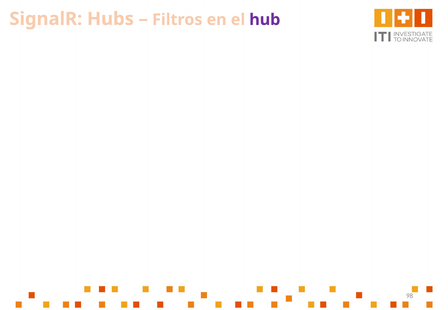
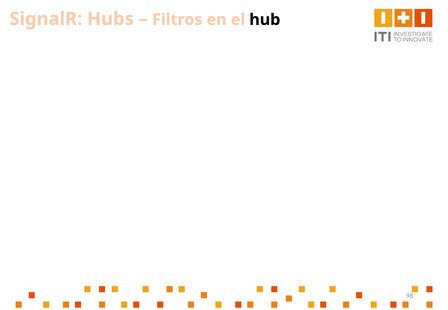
hub colour: purple -> black
